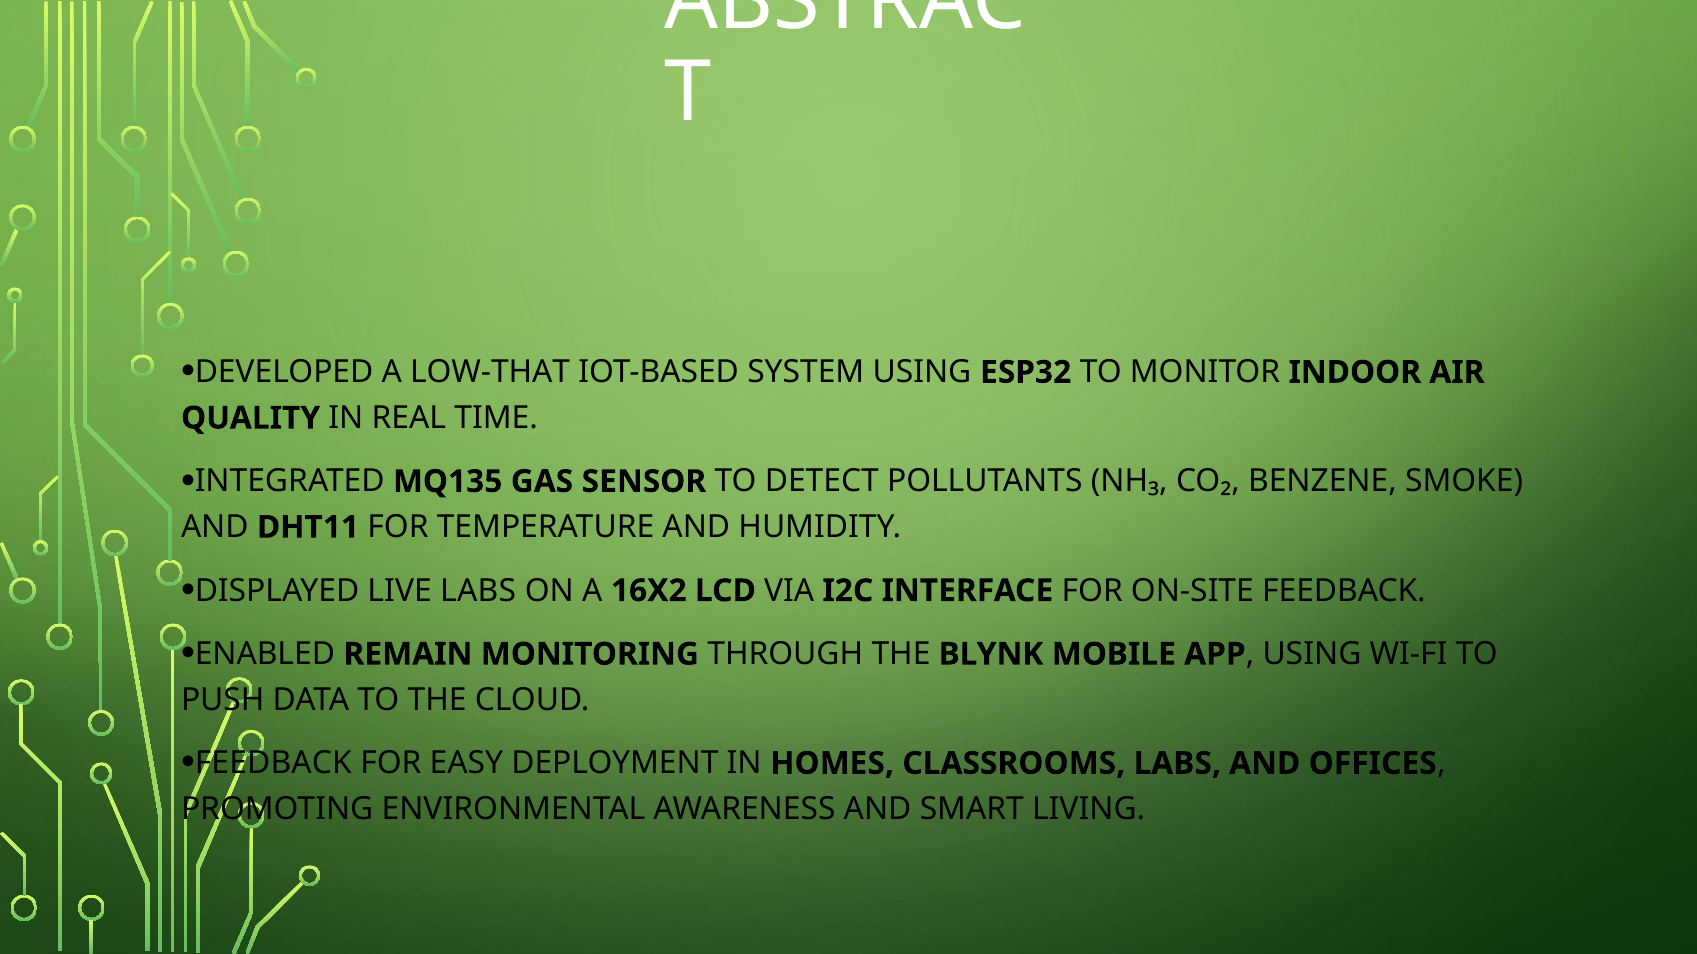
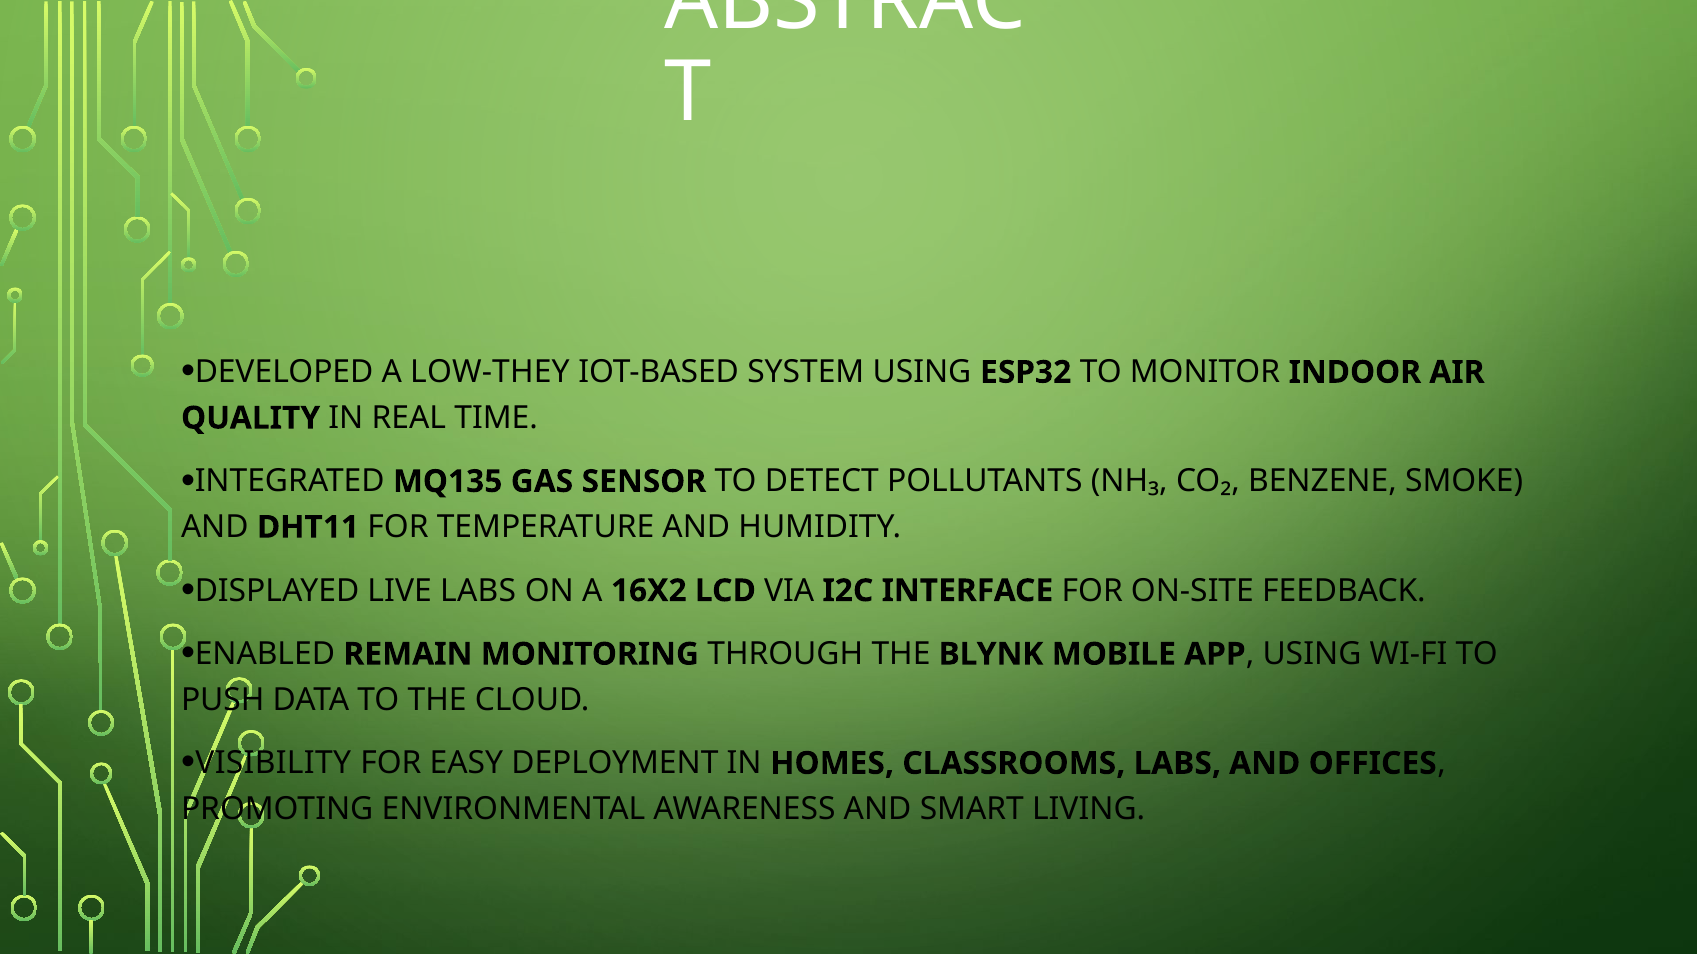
LOW-THAT: LOW-THAT -> LOW-THEY
FEEDBACK at (273, 764): FEEDBACK -> VISIBILITY
